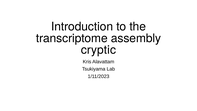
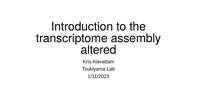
cryptic: cryptic -> altered
